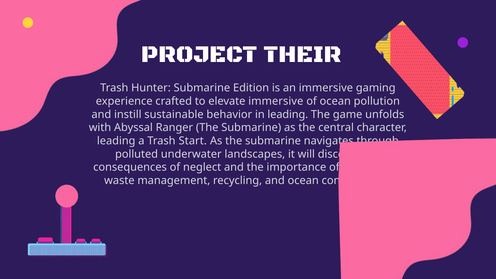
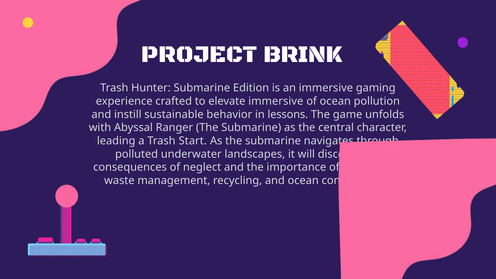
THEIR: THEIR -> BRINK
in leading: leading -> lessons
